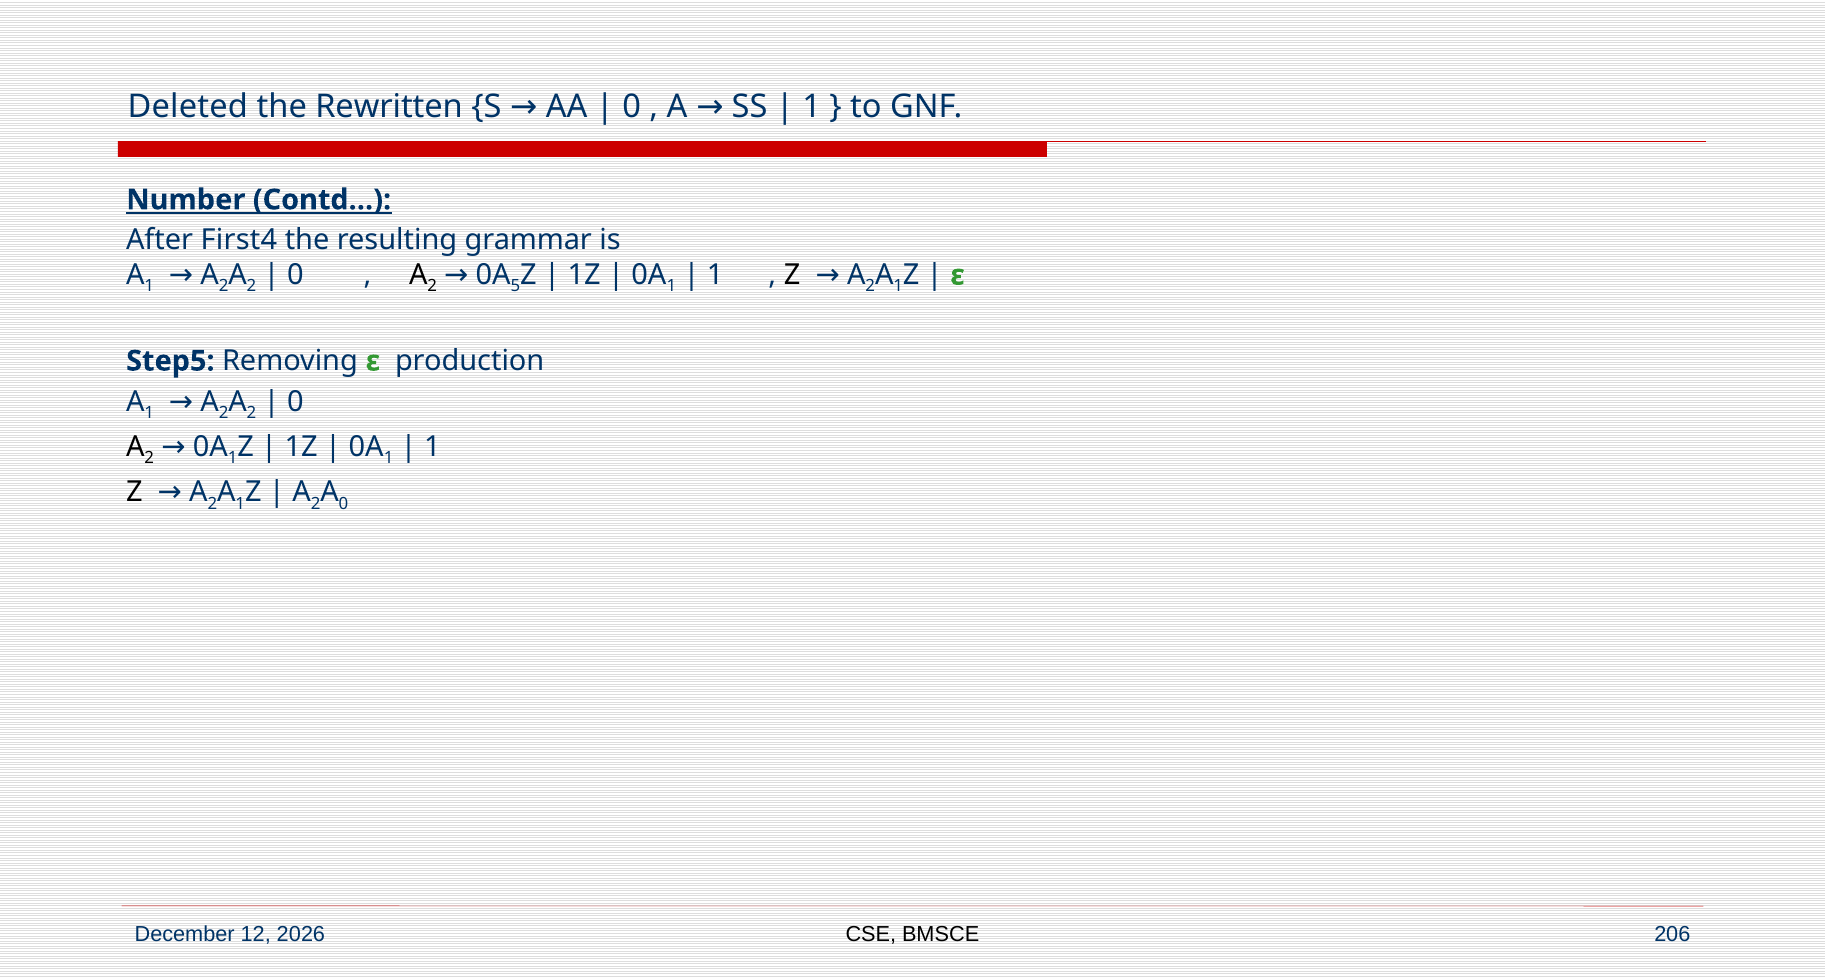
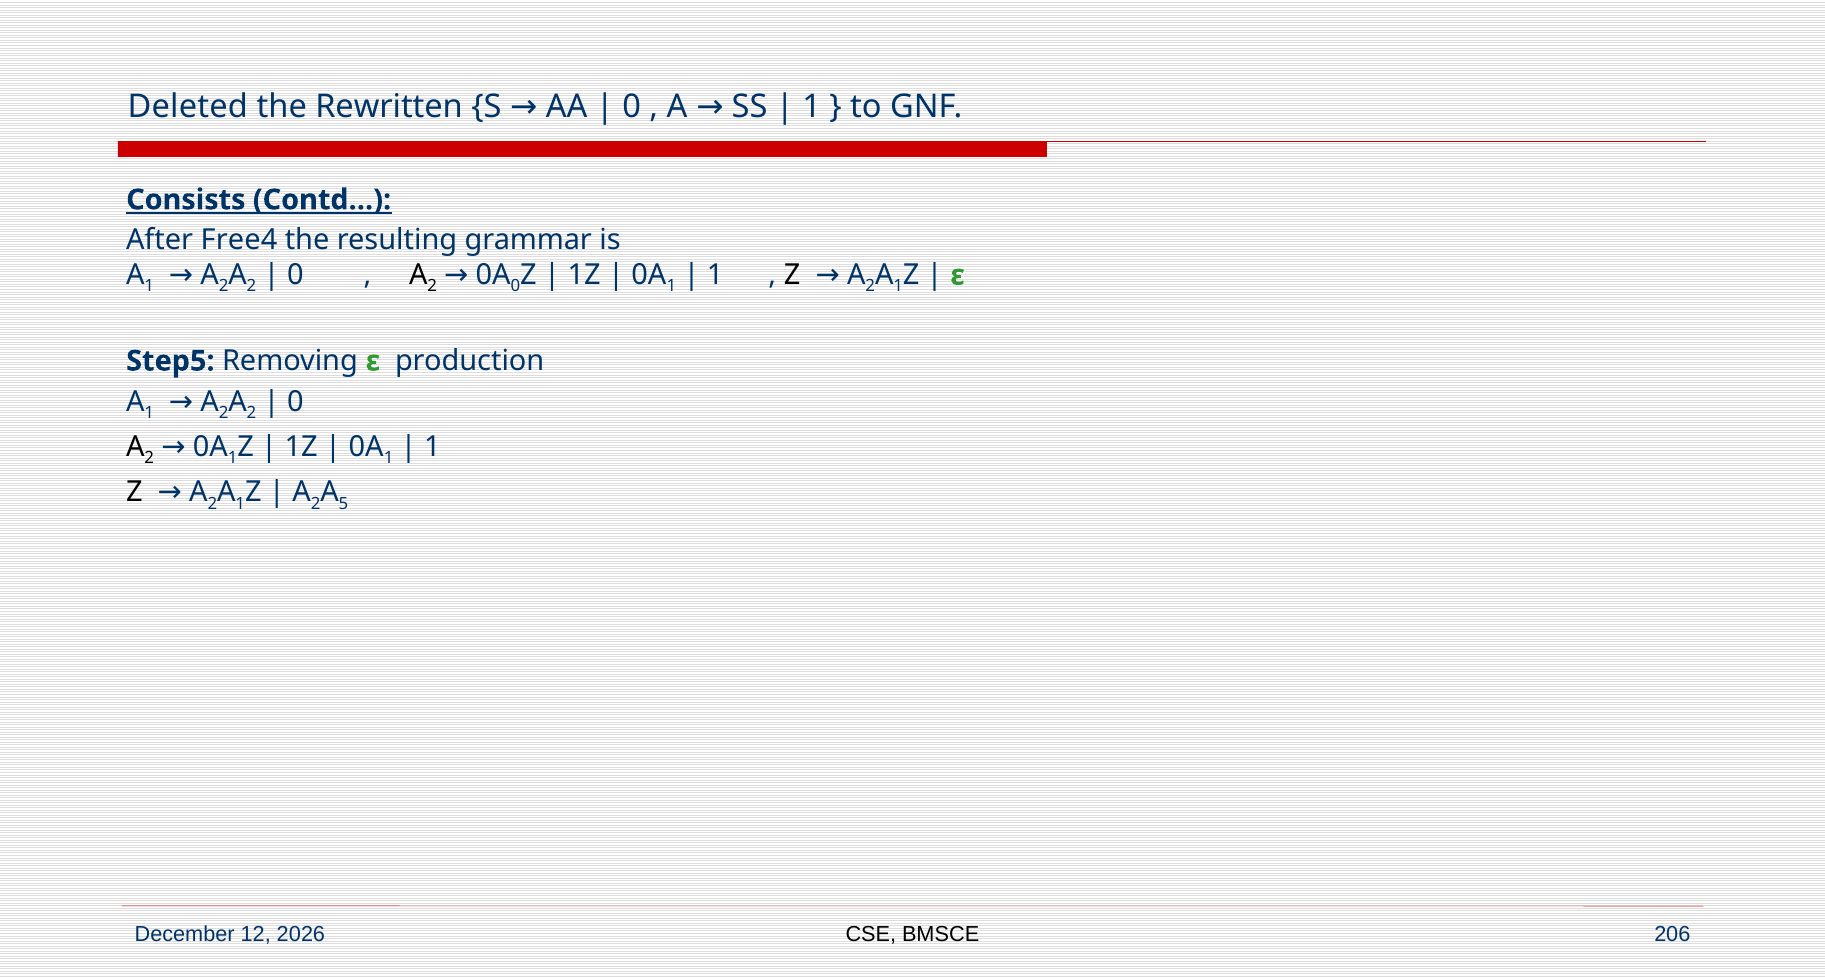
Number: Number -> Consists
First4: First4 -> Free4
5 at (516, 286): 5 -> 0
A 0: 0 -> 5
